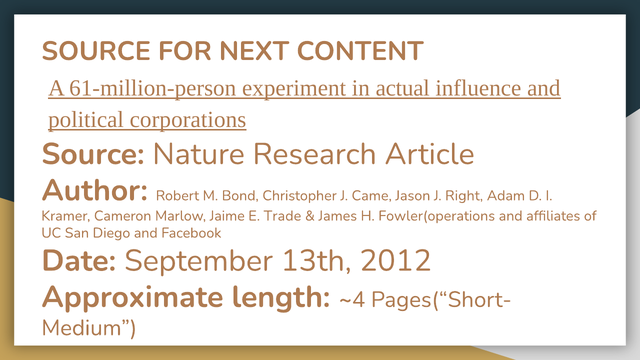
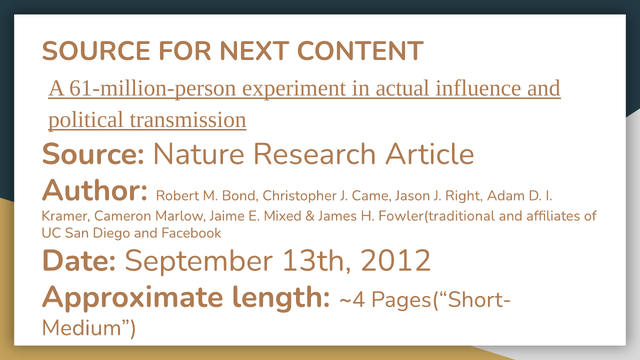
corporations: corporations -> transmission
Trade: Trade -> Mixed
Fowler(operations: Fowler(operations -> Fowler(traditional
